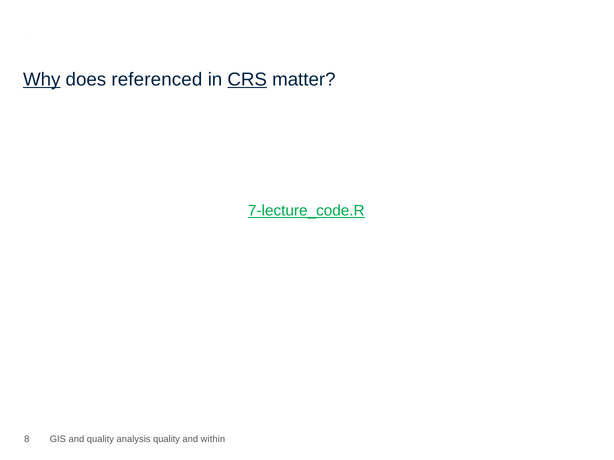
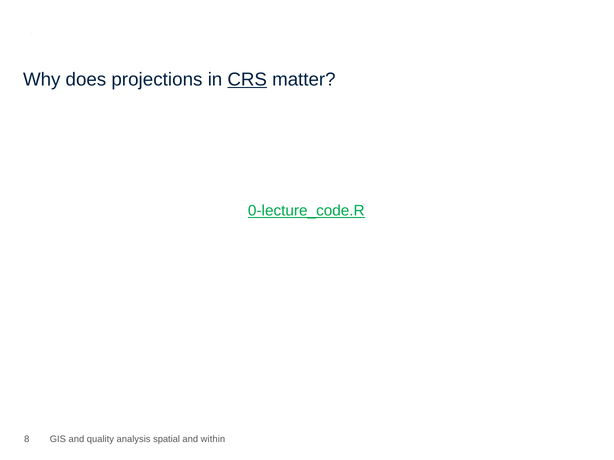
Why underline: present -> none
referenced: referenced -> projections
7-lecture_code.R: 7-lecture_code.R -> 0-lecture_code.R
analysis quality: quality -> spatial
